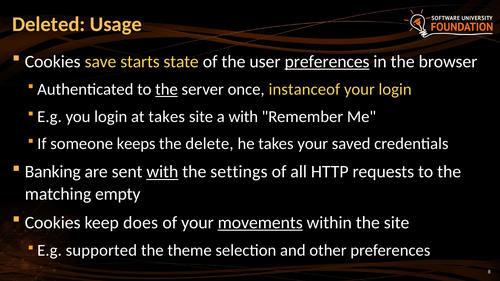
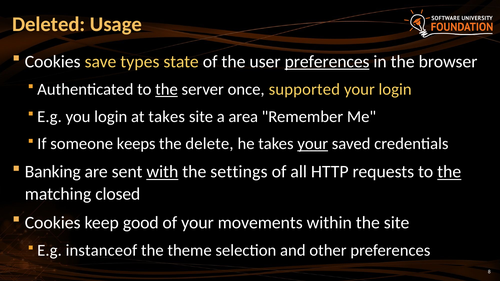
starts: starts -> types
instanceof: instanceof -> supported
a with: with -> area
your at (313, 144) underline: none -> present
the at (449, 172) underline: none -> present
empty: empty -> closed
does: does -> good
movements underline: present -> none
supported: supported -> instanceof
